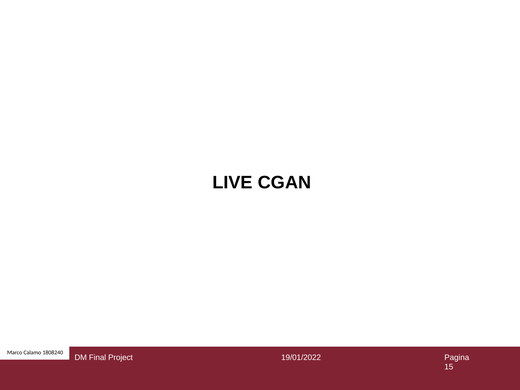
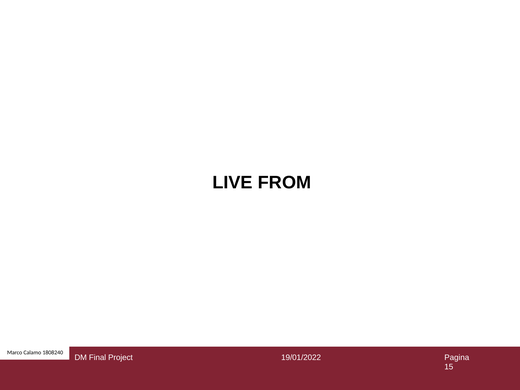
CGAN: CGAN -> FROM
